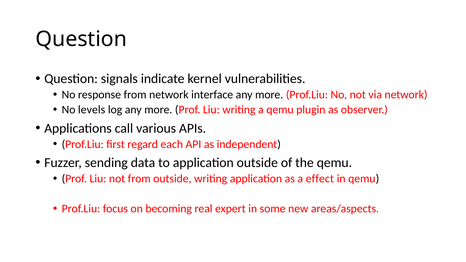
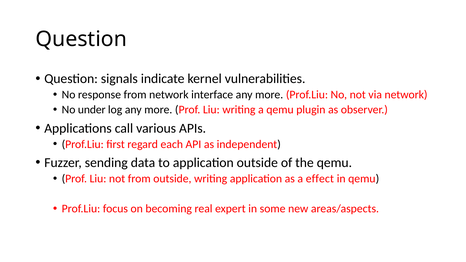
levels: levels -> under
